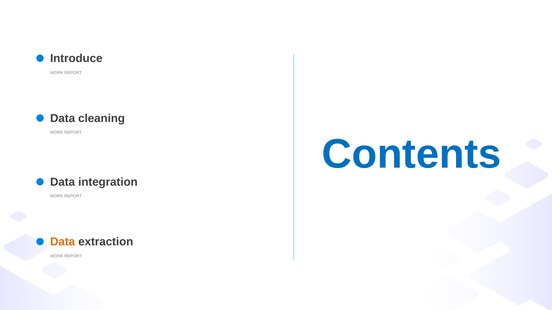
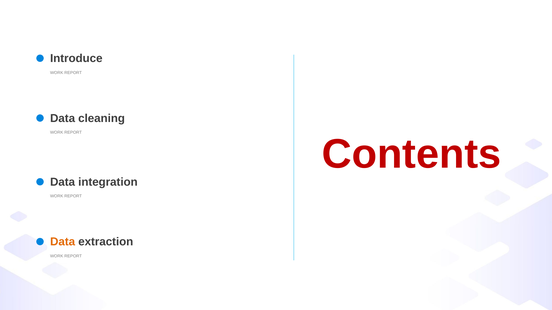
Contents colour: blue -> red
